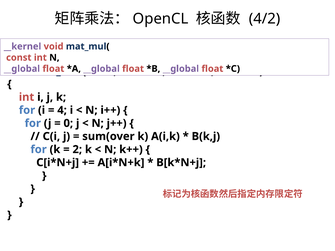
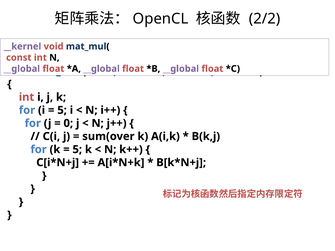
4/2: 4/2 -> 2/2
4 at (62, 110): 4 -> 5
2 at (77, 150): 2 -> 5
